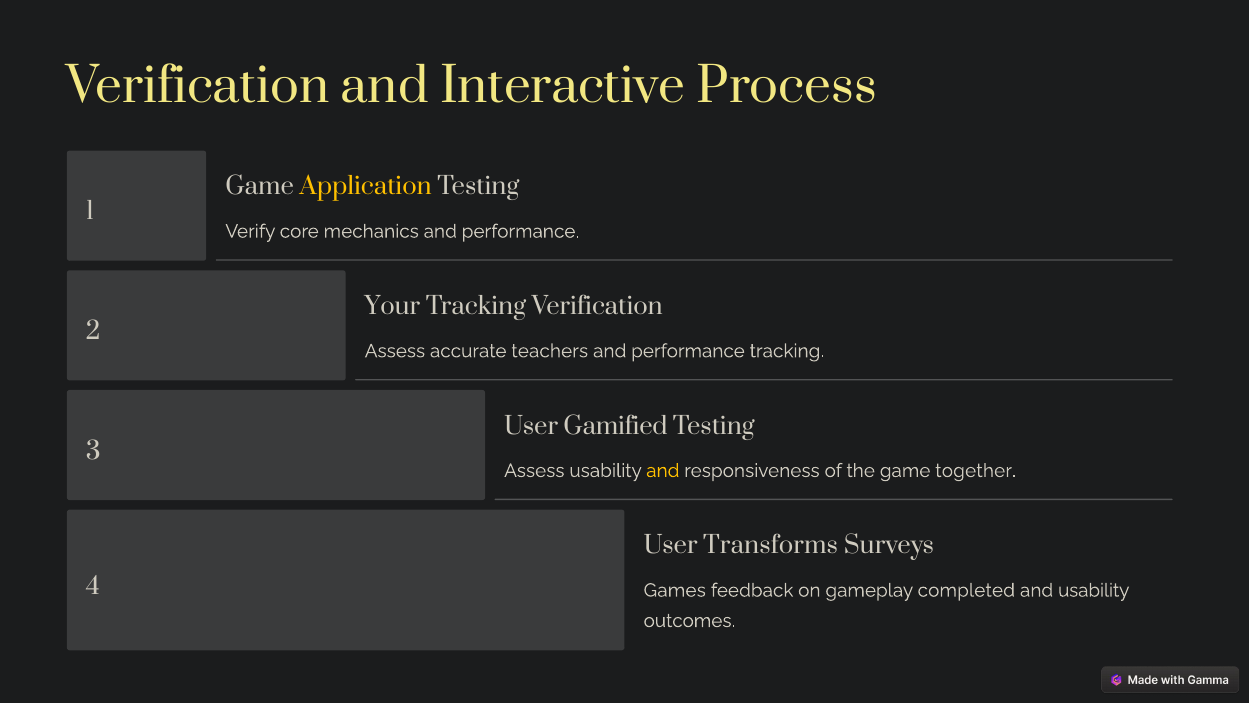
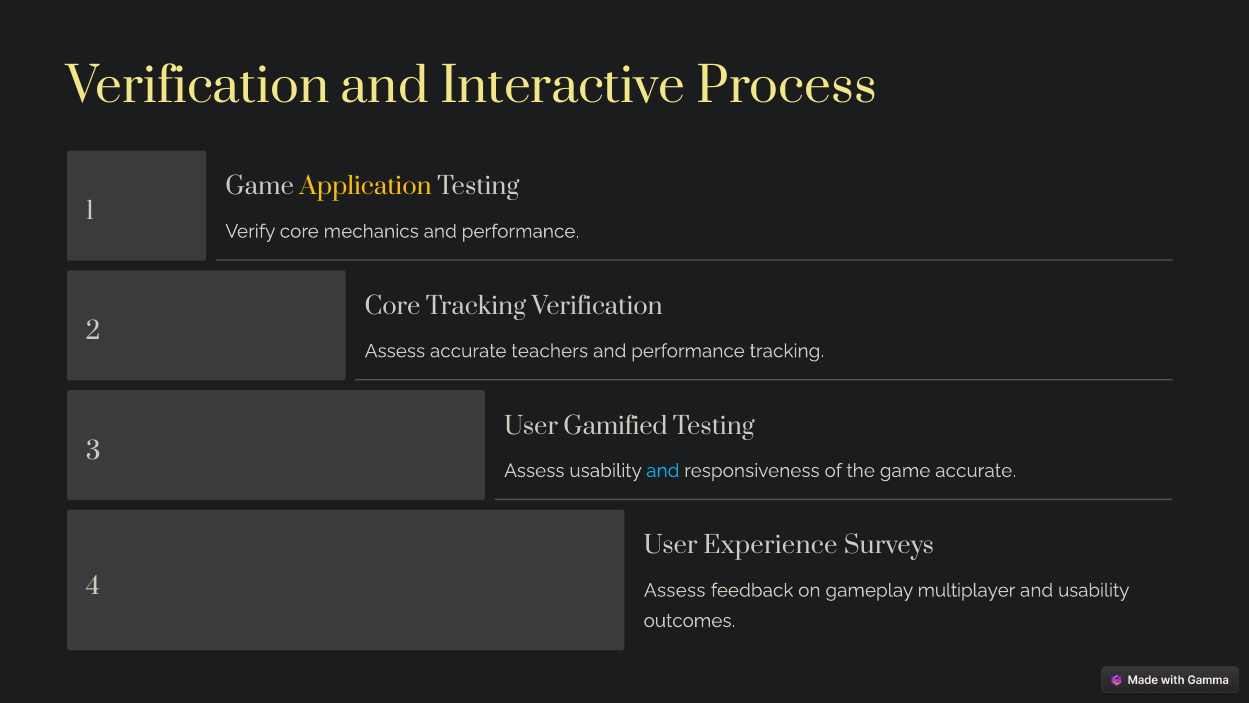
Your at (393, 306): Your -> Core
and at (663, 470) colour: yellow -> light blue
game together: together -> accurate
Transforms: Transforms -> Experience
Games at (675, 590): Games -> Assess
completed: completed -> multiplayer
